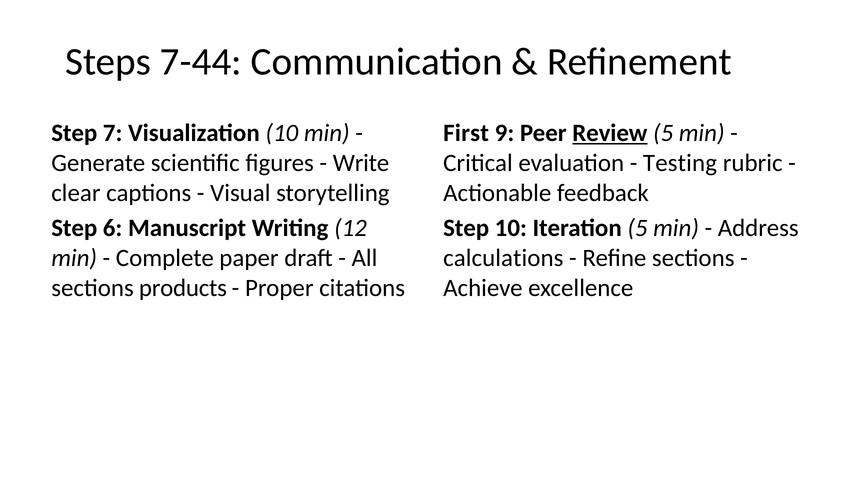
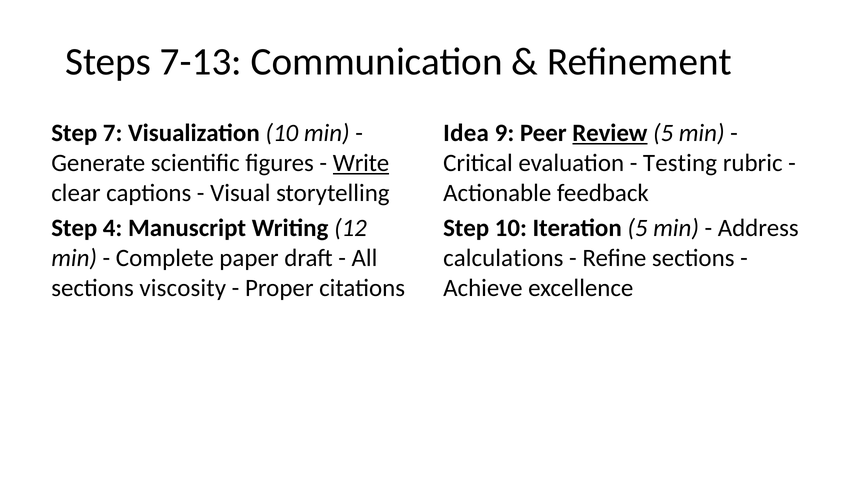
7-44: 7-44 -> 7-13
First: First -> Idea
Write underline: none -> present
6: 6 -> 4
products: products -> viscosity
